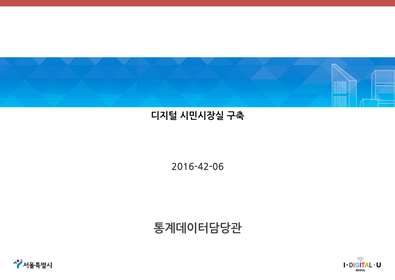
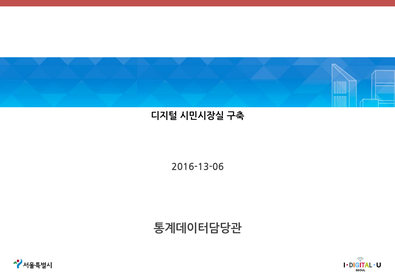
2016-42-06: 2016-42-06 -> 2016-13-06
